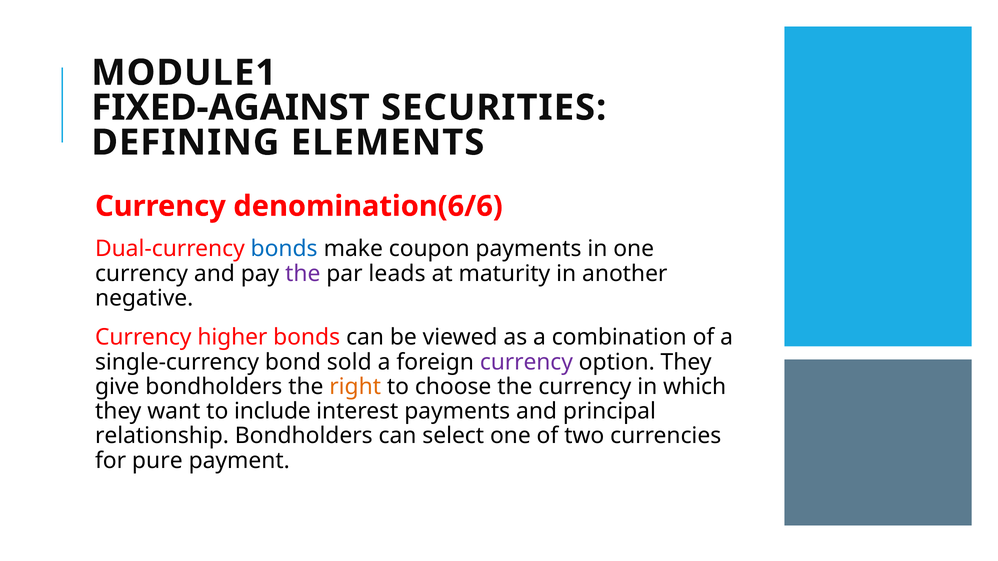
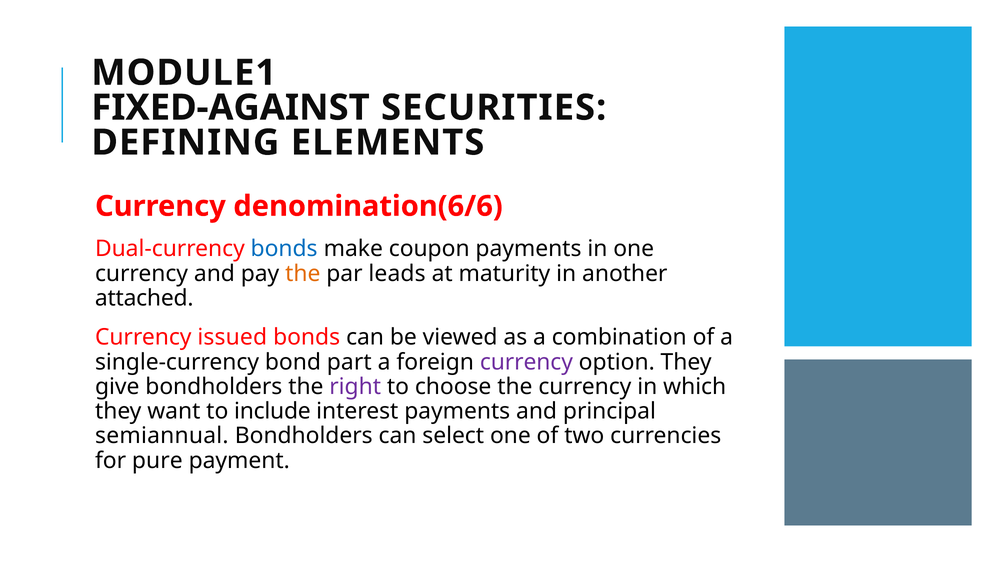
the at (303, 274) colour: purple -> orange
negative: negative -> attached
higher: higher -> issued
sold: sold -> part
right colour: orange -> purple
relationship: relationship -> semiannual
